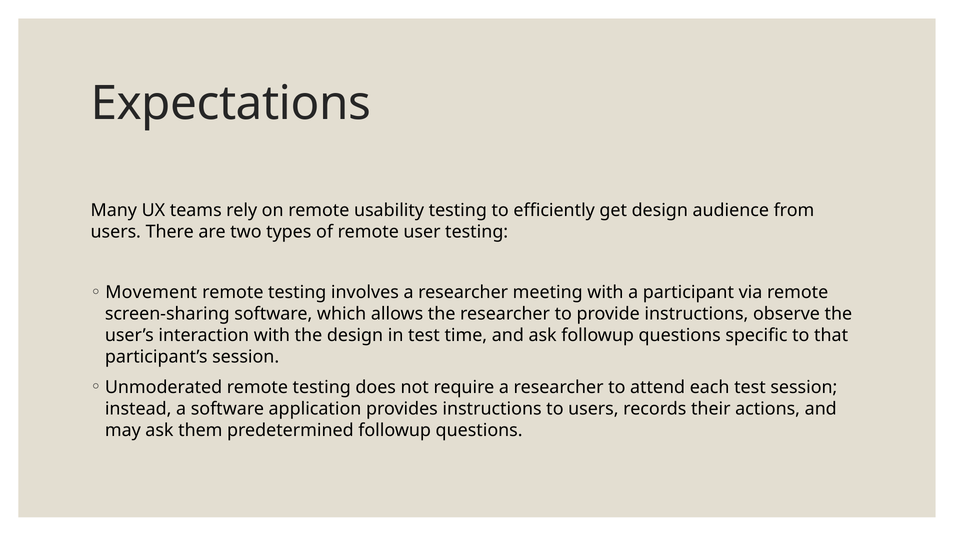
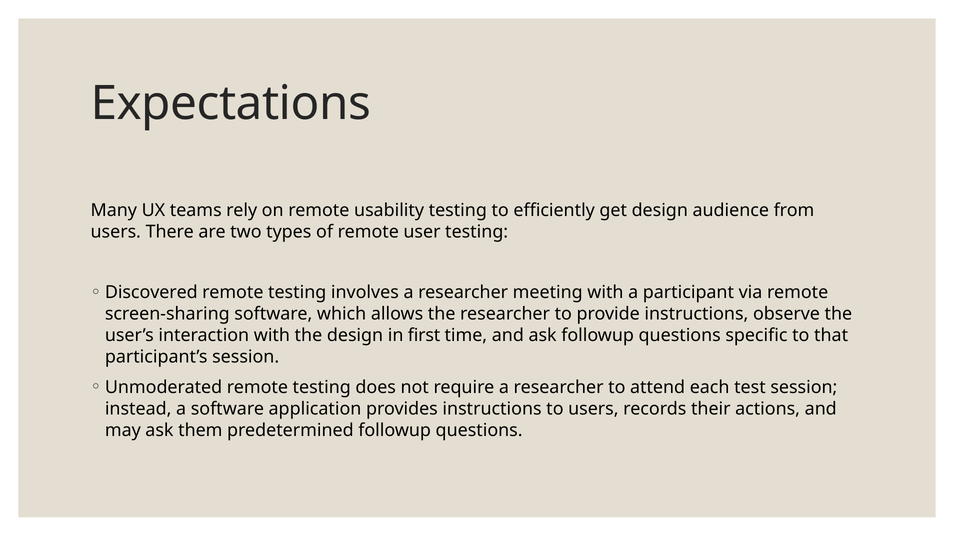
Movement: Movement -> Discovered
in test: test -> first
